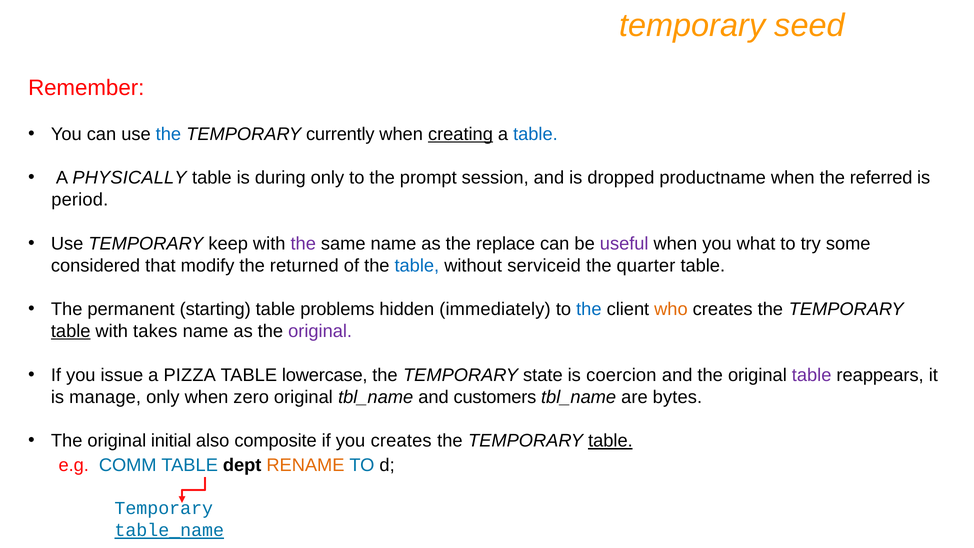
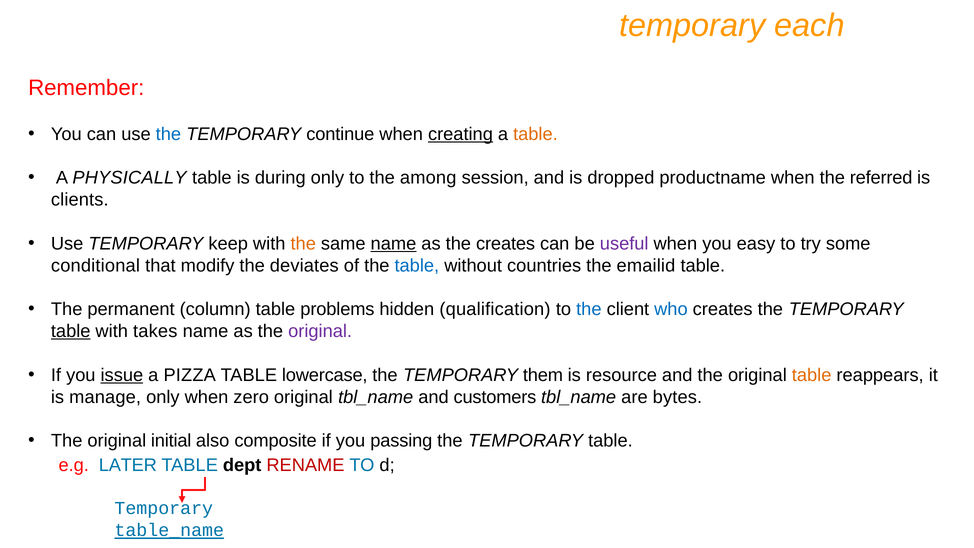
seed: seed -> each
currently: currently -> continue
table at (535, 134) colour: blue -> orange
prompt: prompt -> among
period: period -> clients
the at (303, 244) colour: purple -> orange
name at (393, 244) underline: none -> present
the replace: replace -> creates
what: what -> easy
considered: considered -> conditional
returned: returned -> deviates
serviceid: serviceid -> countries
quarter: quarter -> emailid
starting: starting -> column
immediately: immediately -> qualification
who colour: orange -> blue
issue underline: none -> present
state: state -> them
coercion: coercion -> resource
table at (812, 375) colour: purple -> orange
you creates: creates -> passing
table at (610, 441) underline: present -> none
COMM: COMM -> LATER
RENAME colour: orange -> red
